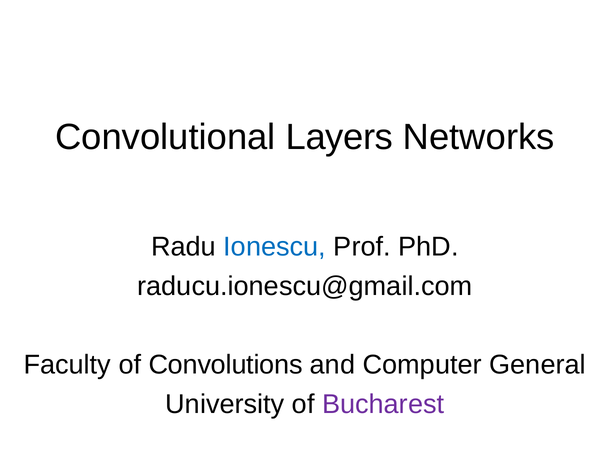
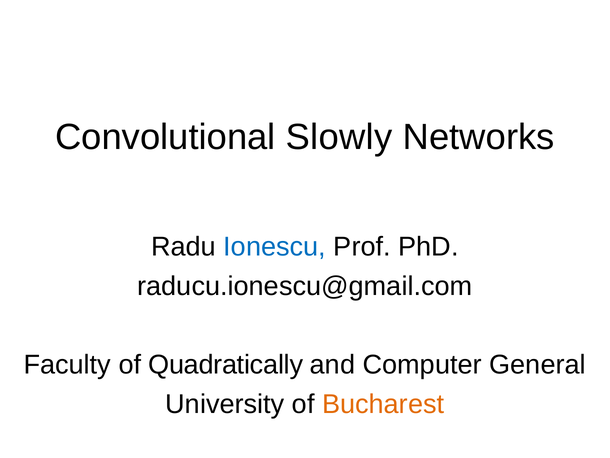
Layers: Layers -> Slowly
Convolutions: Convolutions -> Quadratically
Bucharest colour: purple -> orange
